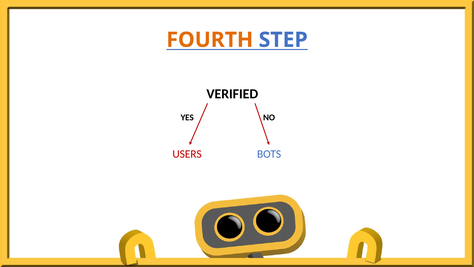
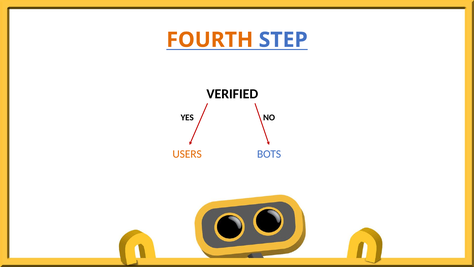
USERS colour: red -> orange
